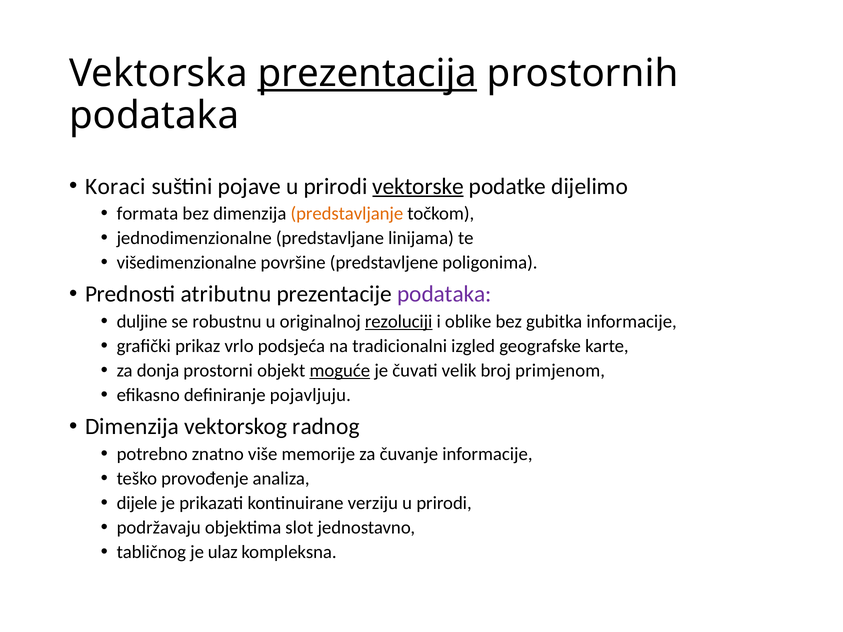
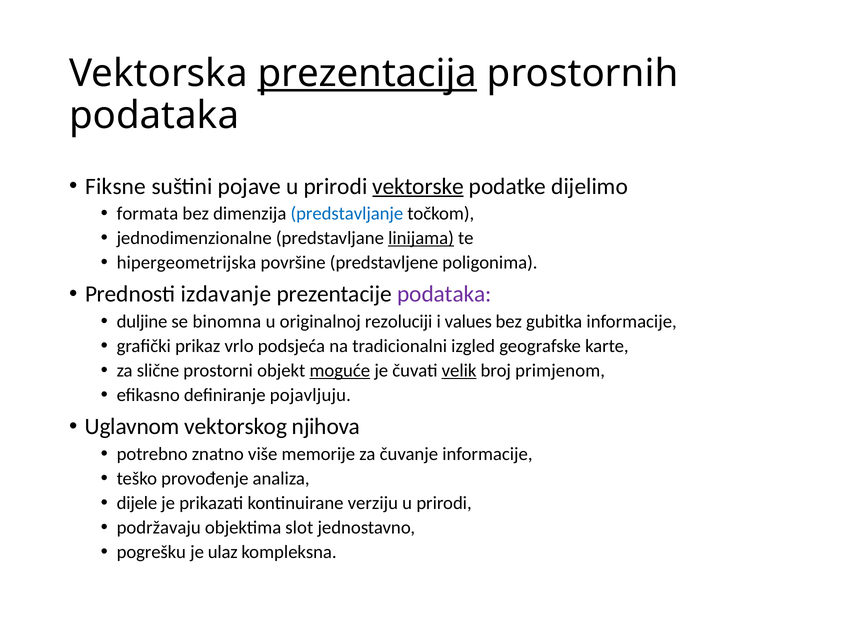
Koraci: Koraci -> Fiksne
predstavljanje colour: orange -> blue
linijama underline: none -> present
višedimenzionalne: višedimenzionalne -> hipergeometrijska
atributnu: atributnu -> izdavanje
robustnu: robustnu -> binomna
rezoluciji underline: present -> none
oblike: oblike -> values
donja: donja -> slične
velik underline: none -> present
Dimenzija at (132, 427): Dimenzija -> Uglavnom
radnog: radnog -> njihova
tabličnog: tabličnog -> pogrešku
